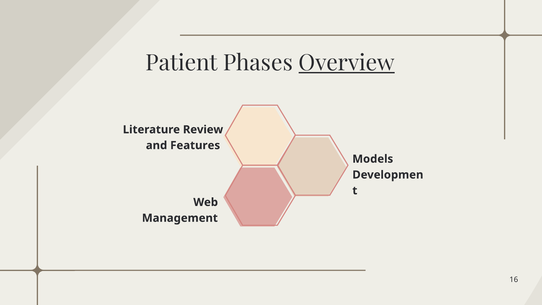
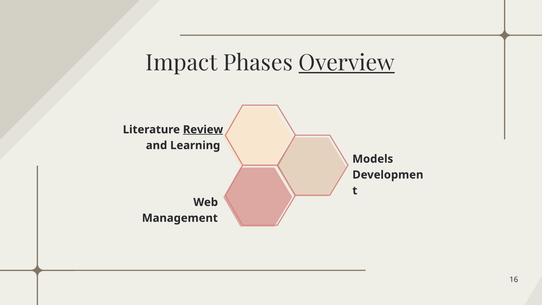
Patient: Patient -> Impact
Review underline: none -> present
Features: Features -> Learning
